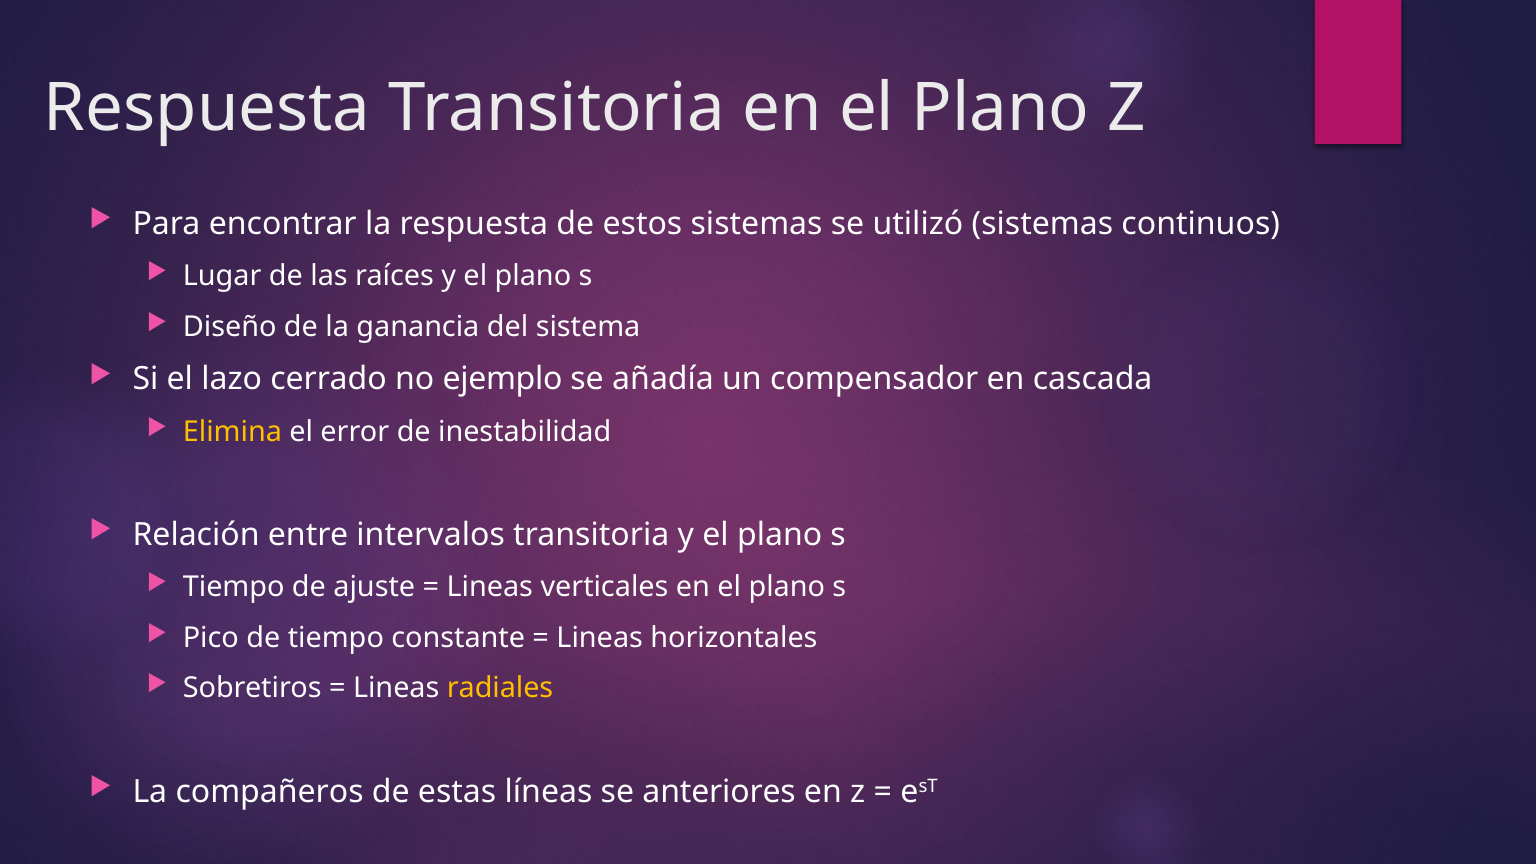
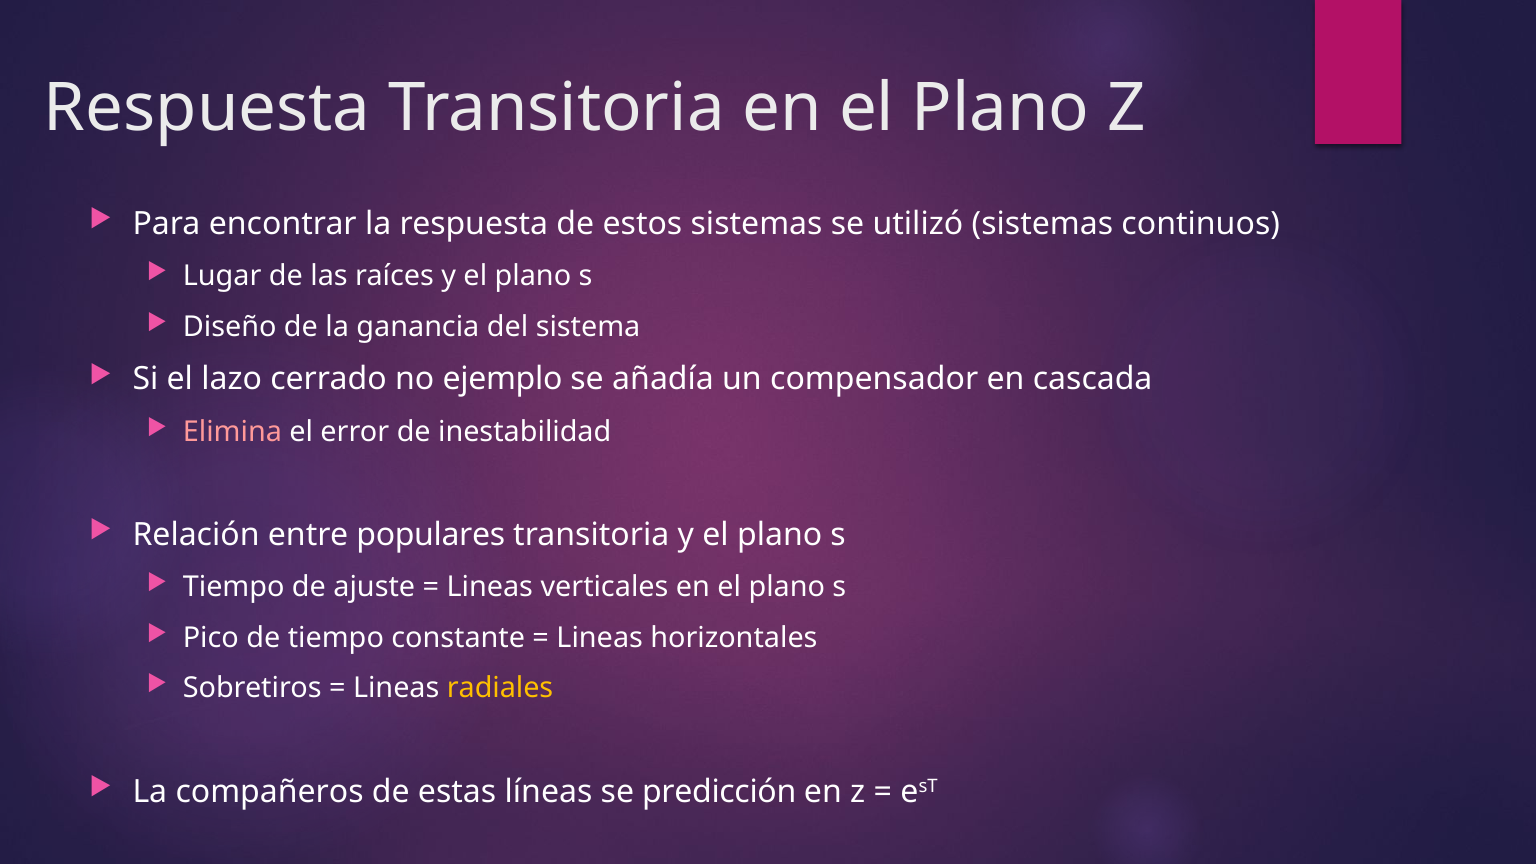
Elimina colour: yellow -> pink
intervalos: intervalos -> populares
anteriores: anteriores -> predicción
